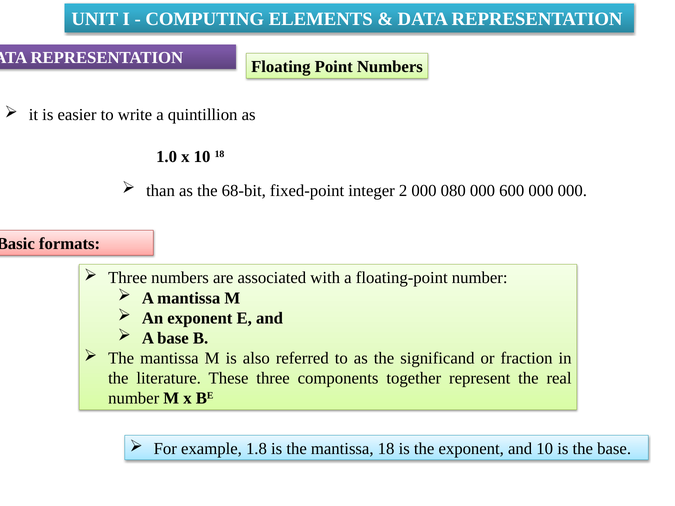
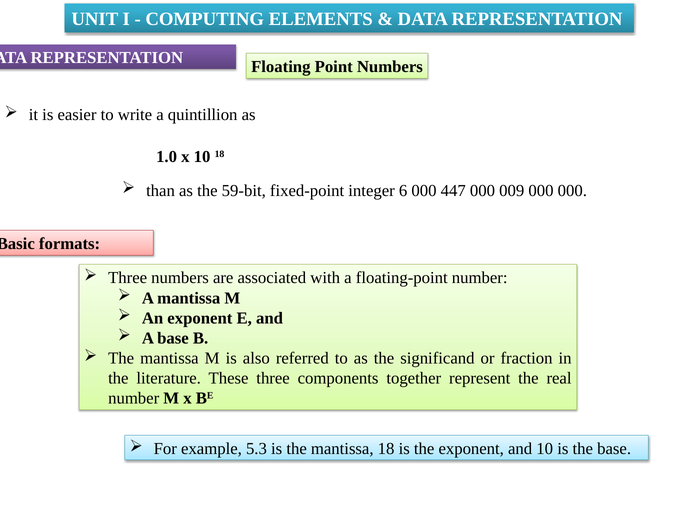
68-bit: 68-bit -> 59-bit
2: 2 -> 6
080: 080 -> 447
600: 600 -> 009
1.8: 1.8 -> 5.3
